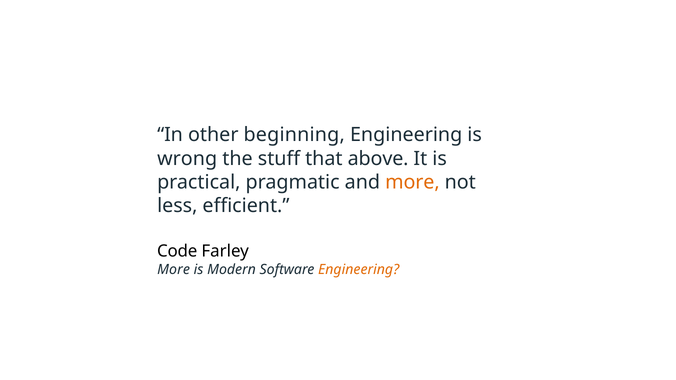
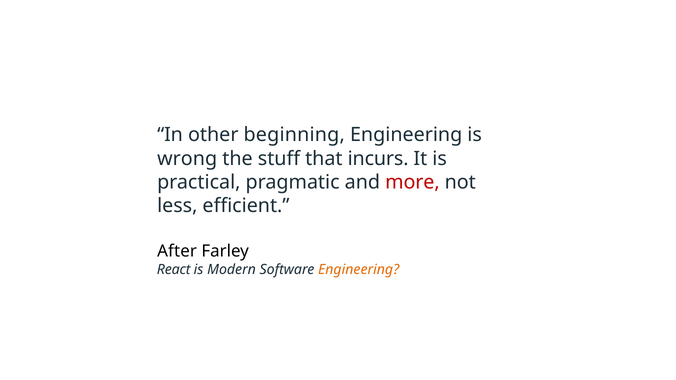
above: above -> incurs
more at (412, 182) colour: orange -> red
Code: Code -> After
More at (174, 270): More -> React
